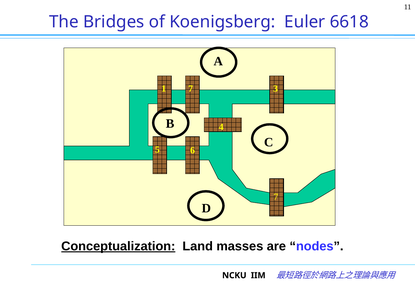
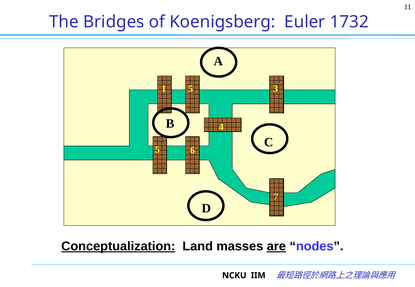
6618: 6618 -> 1732
1 7: 7 -> 5
are underline: none -> present
